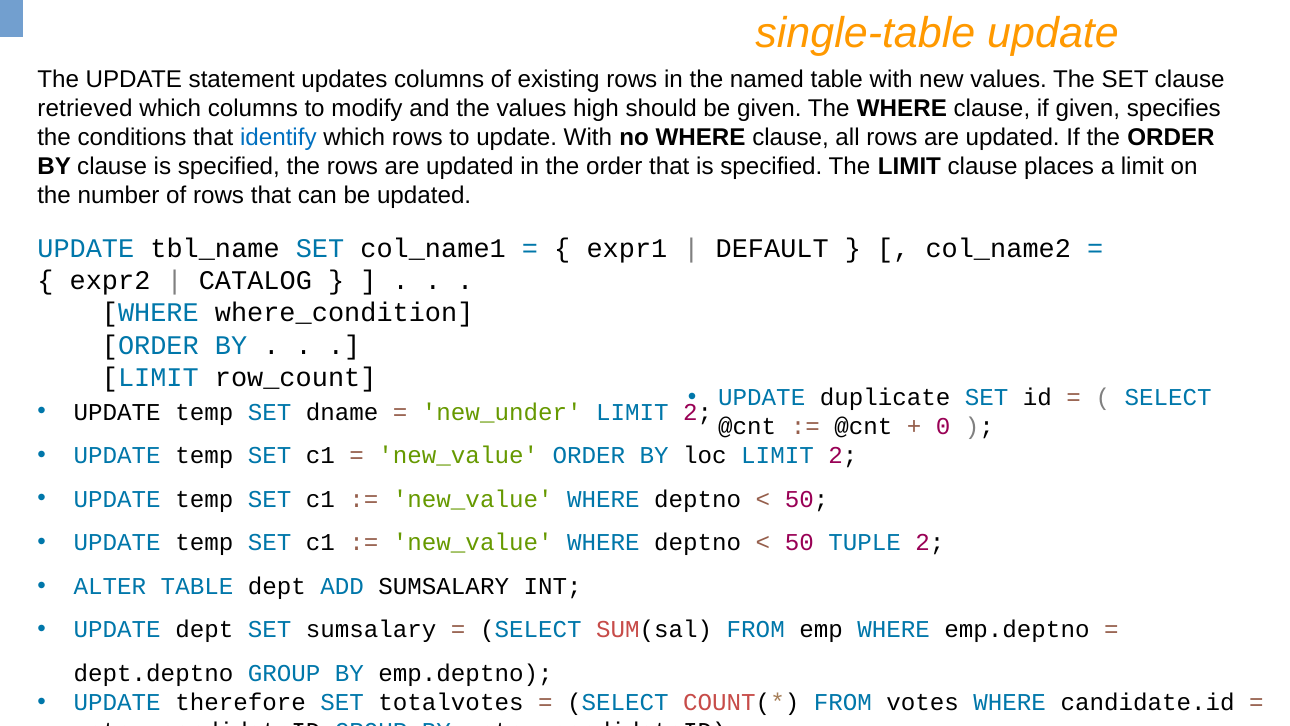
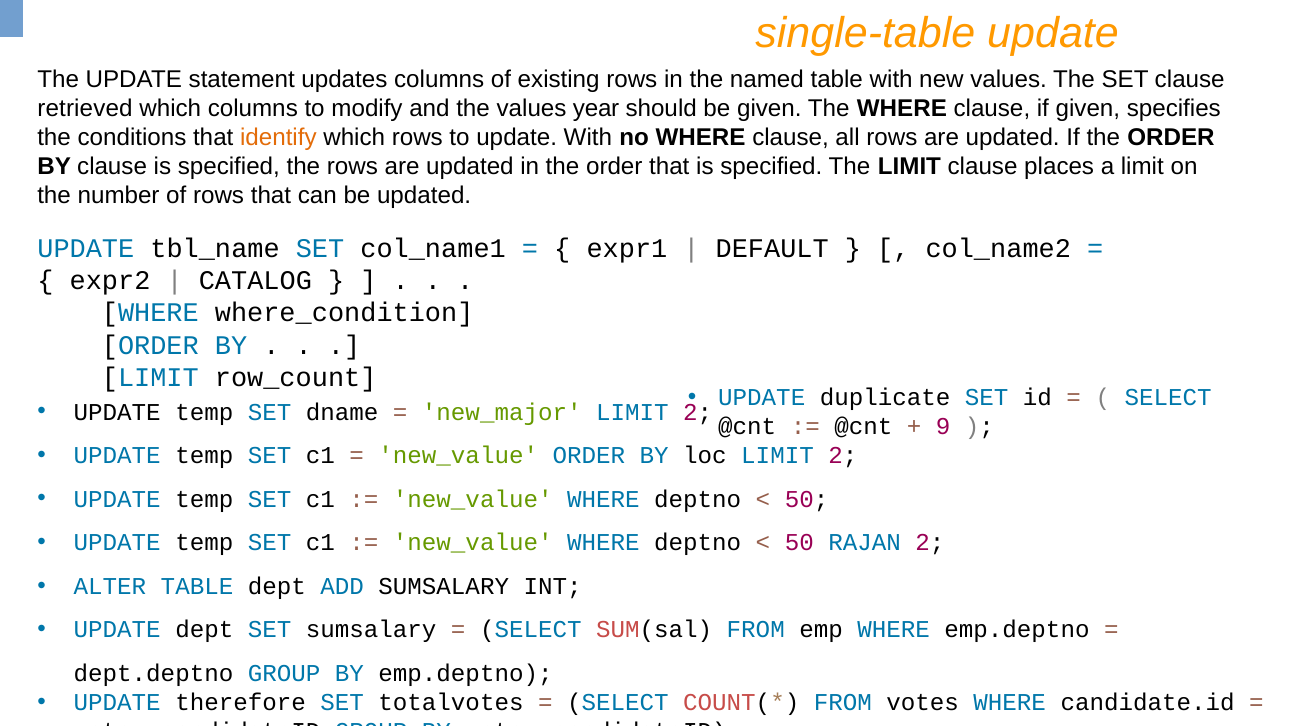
high: high -> year
identify colour: blue -> orange
new_under: new_under -> new_major
0: 0 -> 9
TUPLE: TUPLE -> RAJAN
